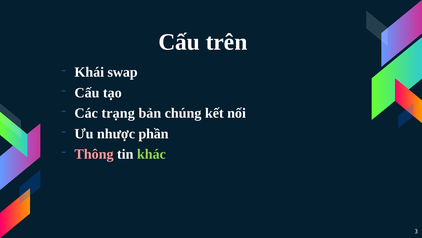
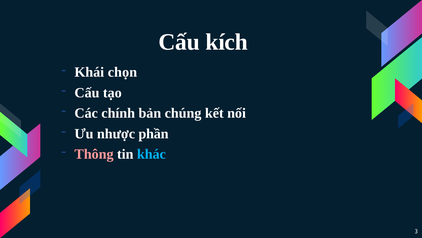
trên: trên -> kích
swap: swap -> chọn
trạng: trạng -> chính
khác colour: light green -> light blue
